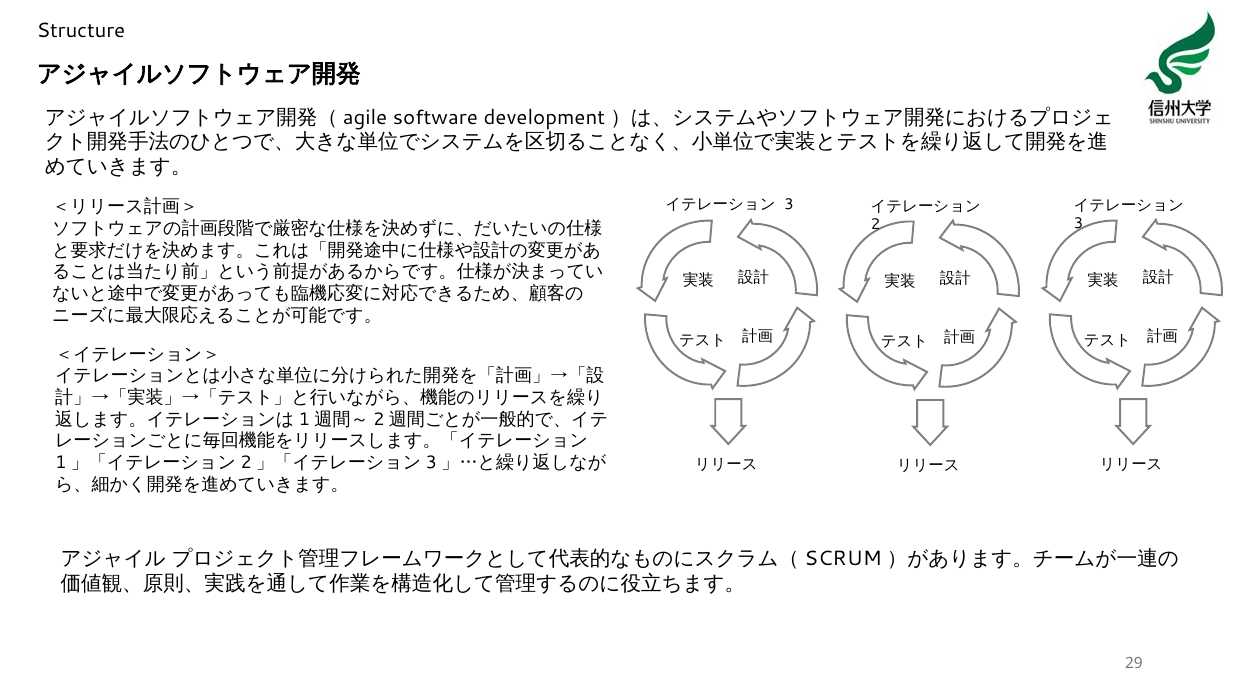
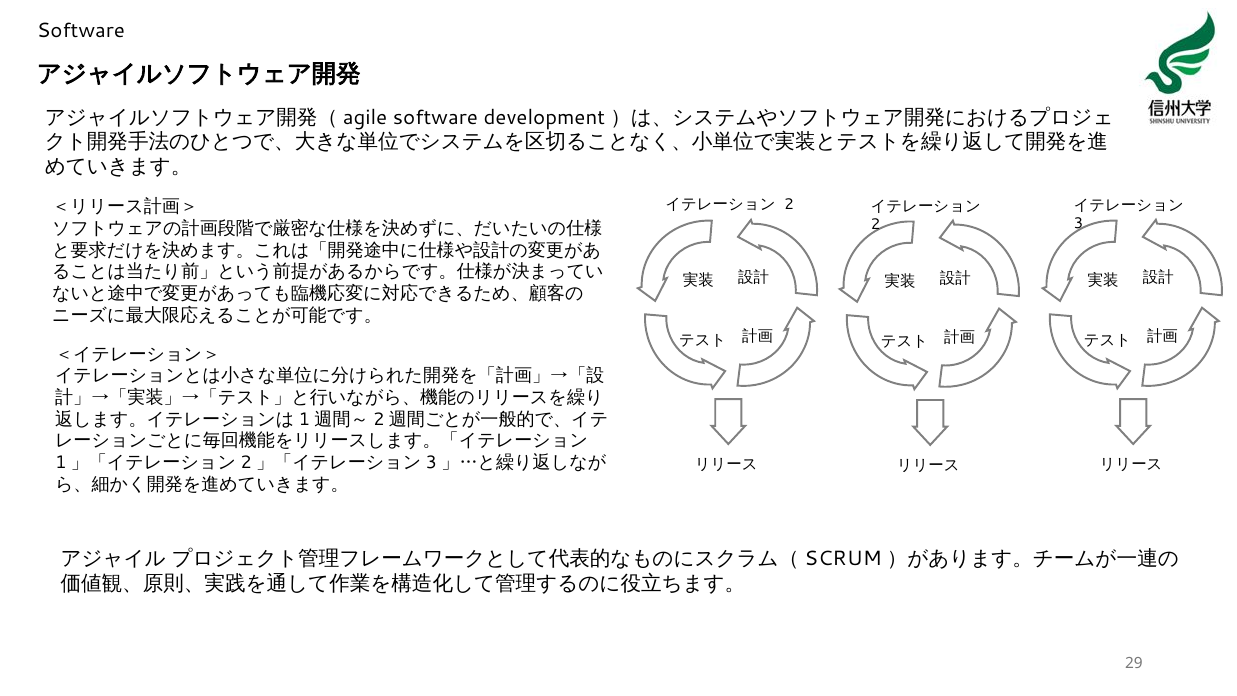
Structure at (81, 31): Structure -> Software
3 at (789, 204): 3 -> 2
